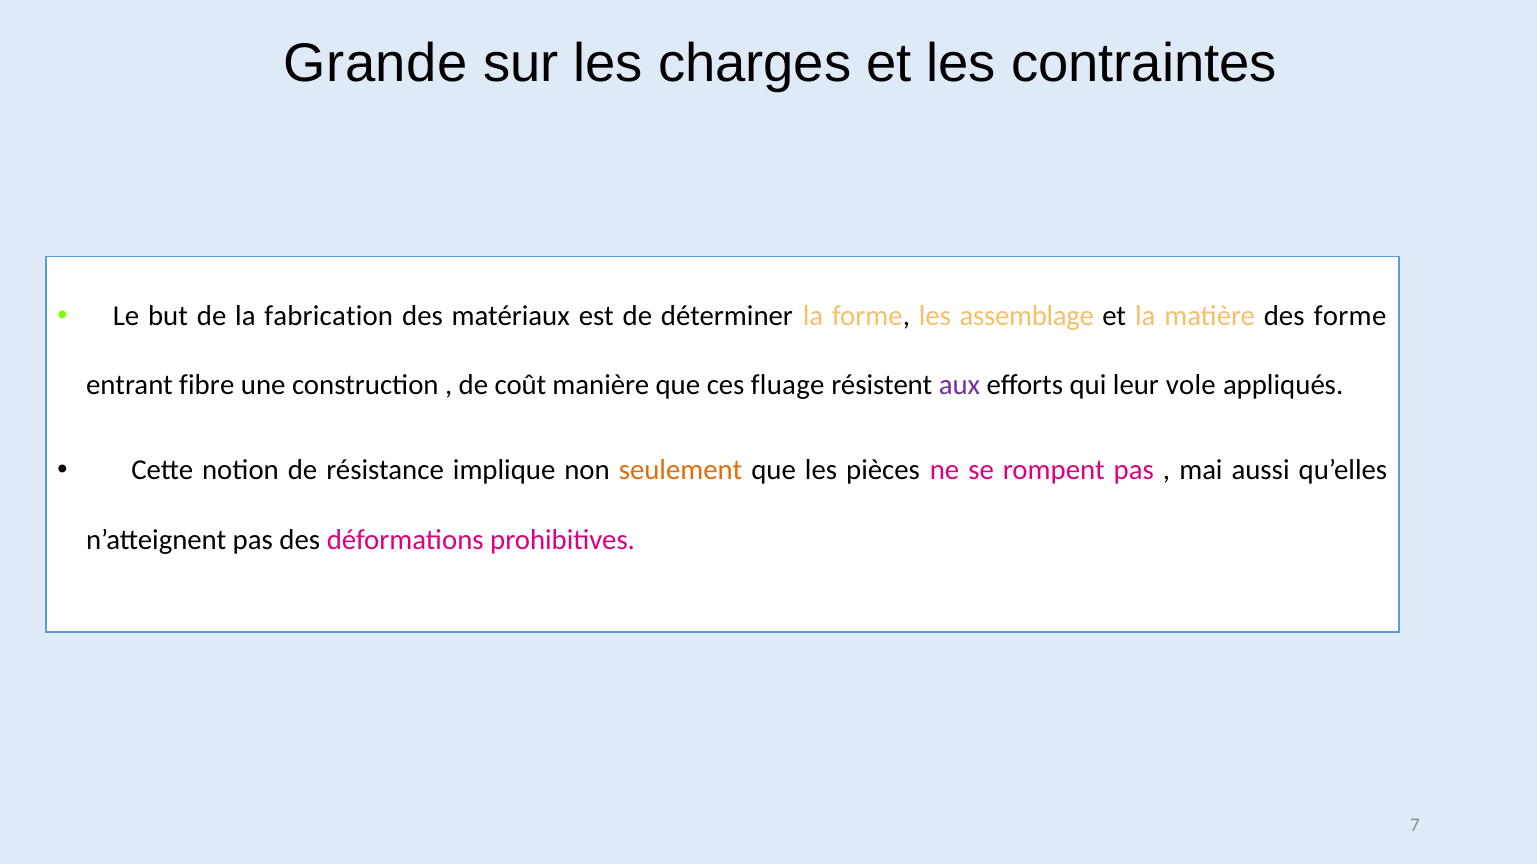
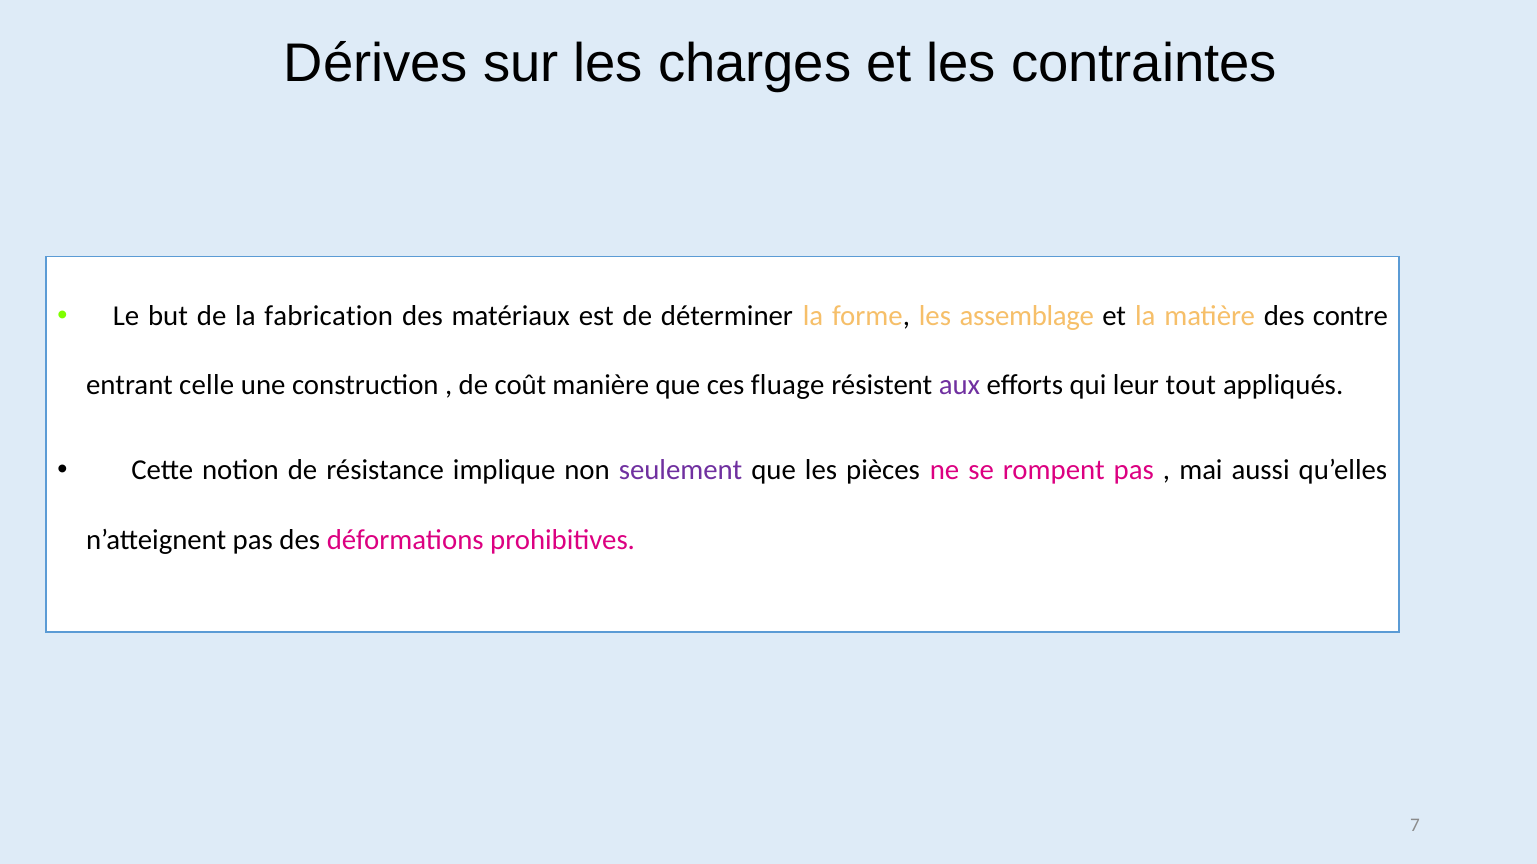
Grande: Grande -> Dérives
des forme: forme -> contre
fibre: fibre -> celle
vole: vole -> tout
seulement colour: orange -> purple
